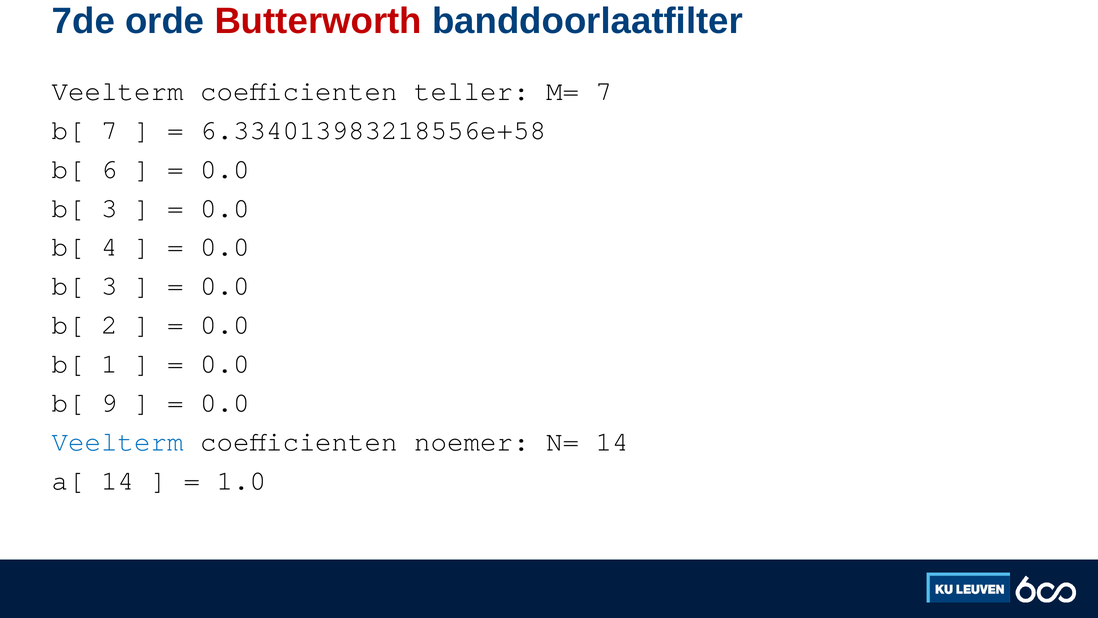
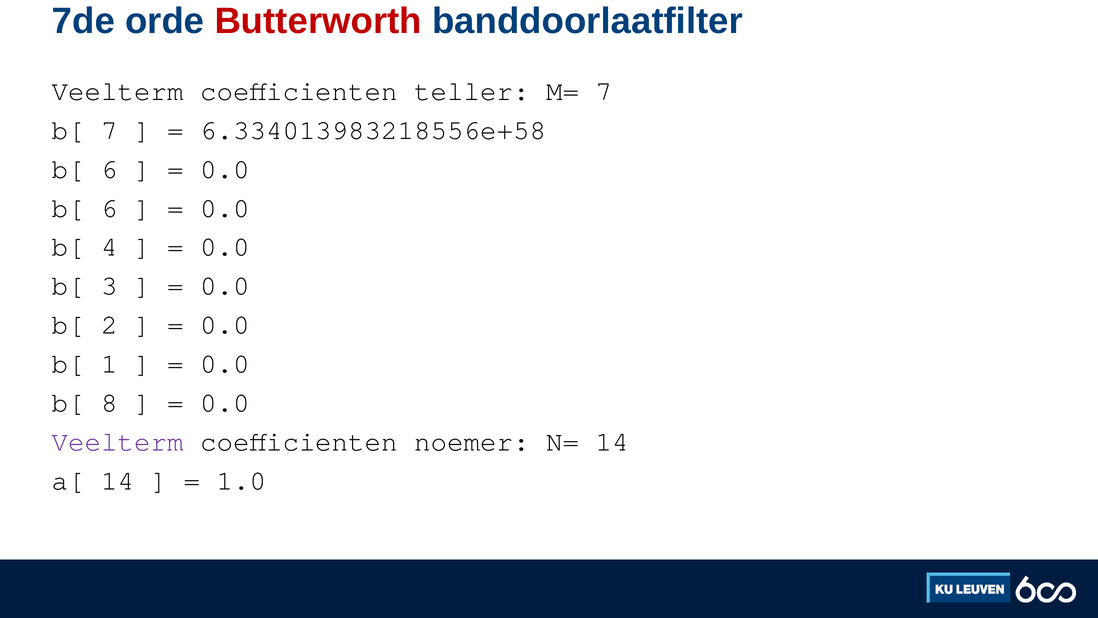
3 at (110, 208): 3 -> 6
9: 9 -> 8
Veelterm at (118, 441) colour: blue -> purple
